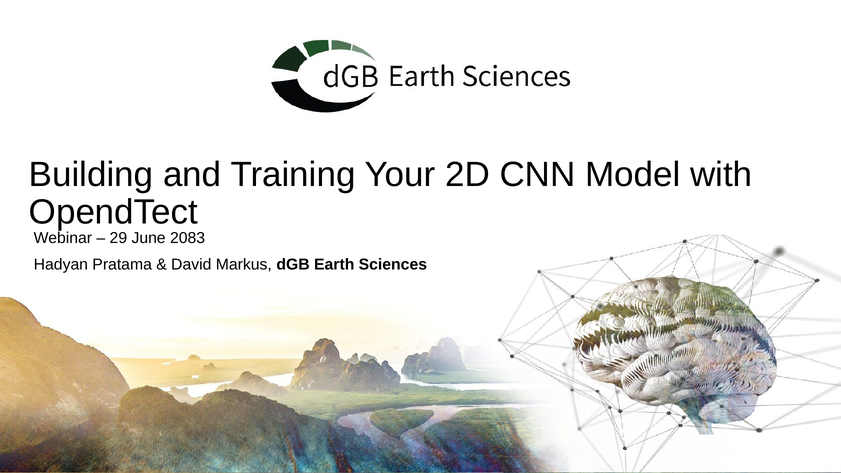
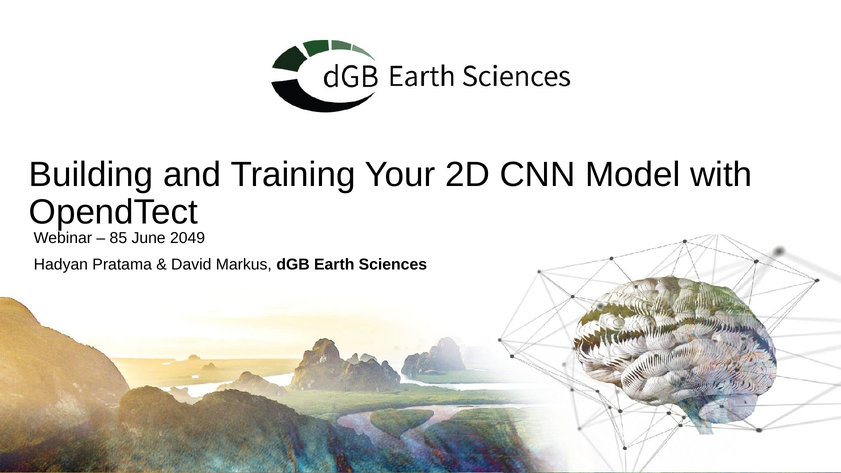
29: 29 -> 85
2083: 2083 -> 2049
